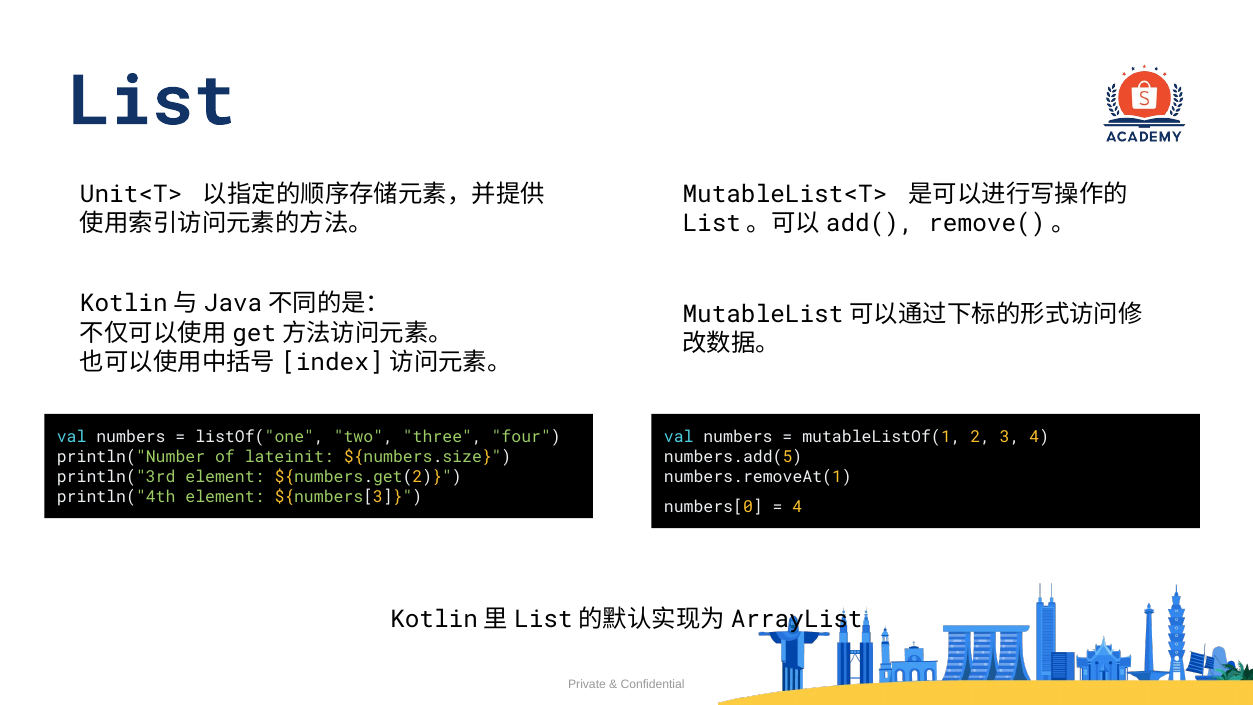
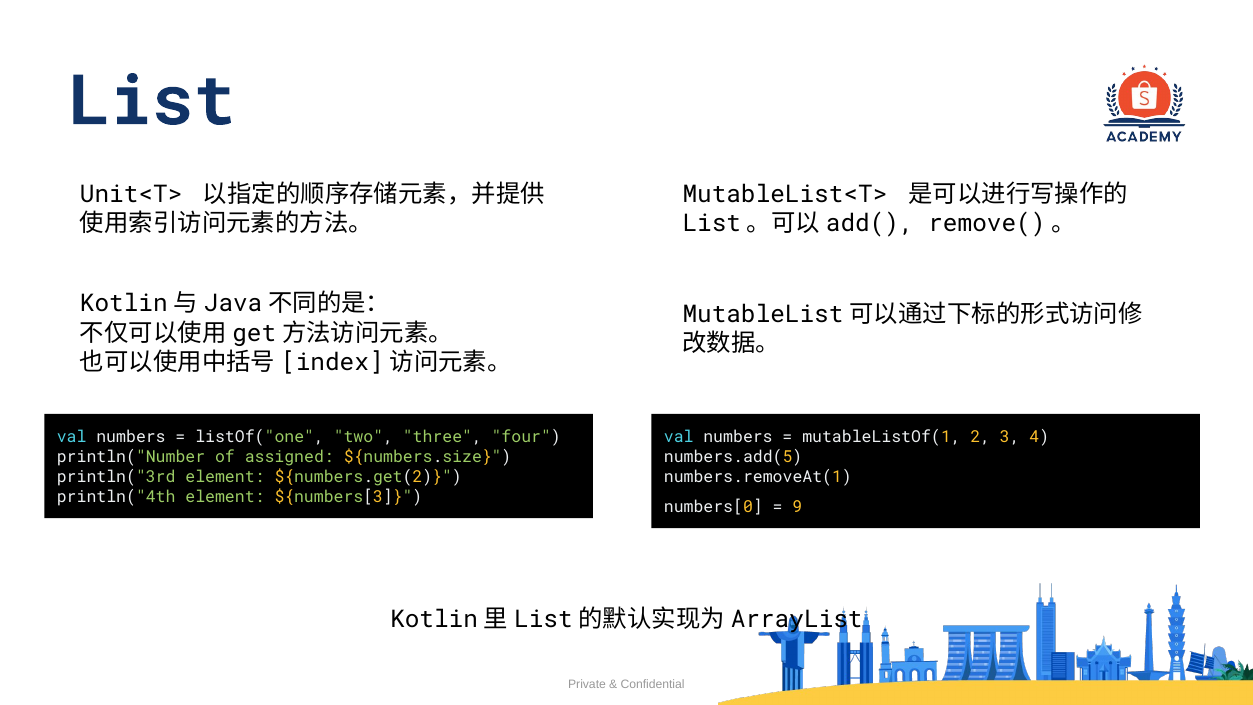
lateinit: lateinit -> assigned
4 at (797, 507): 4 -> 9
